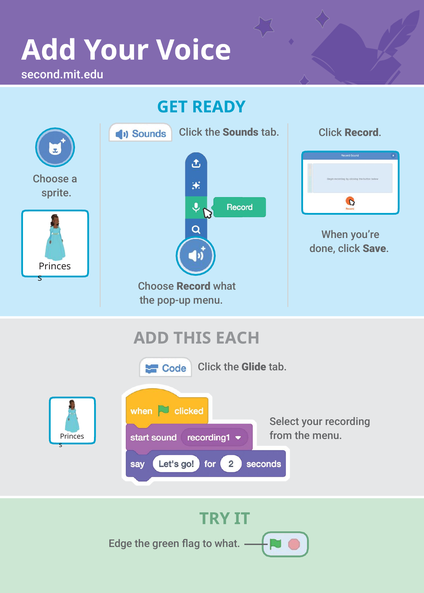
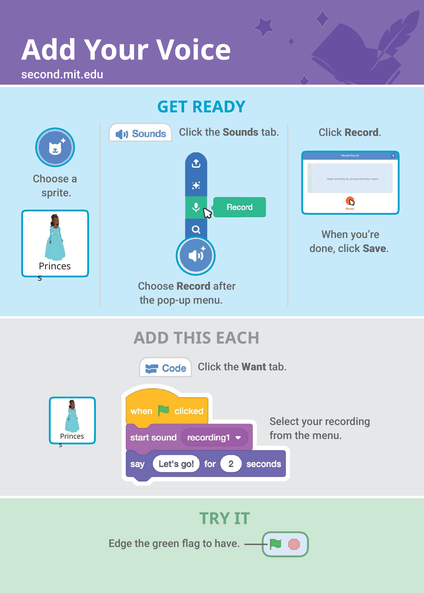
Record what: what -> after
Glide: Glide -> Want
to what: what -> have
